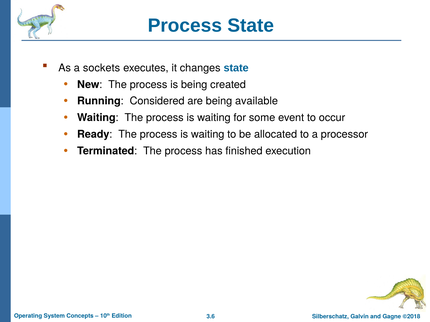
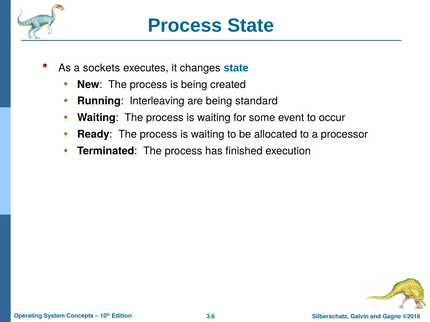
Considered: Considered -> Interleaving
available: available -> standard
